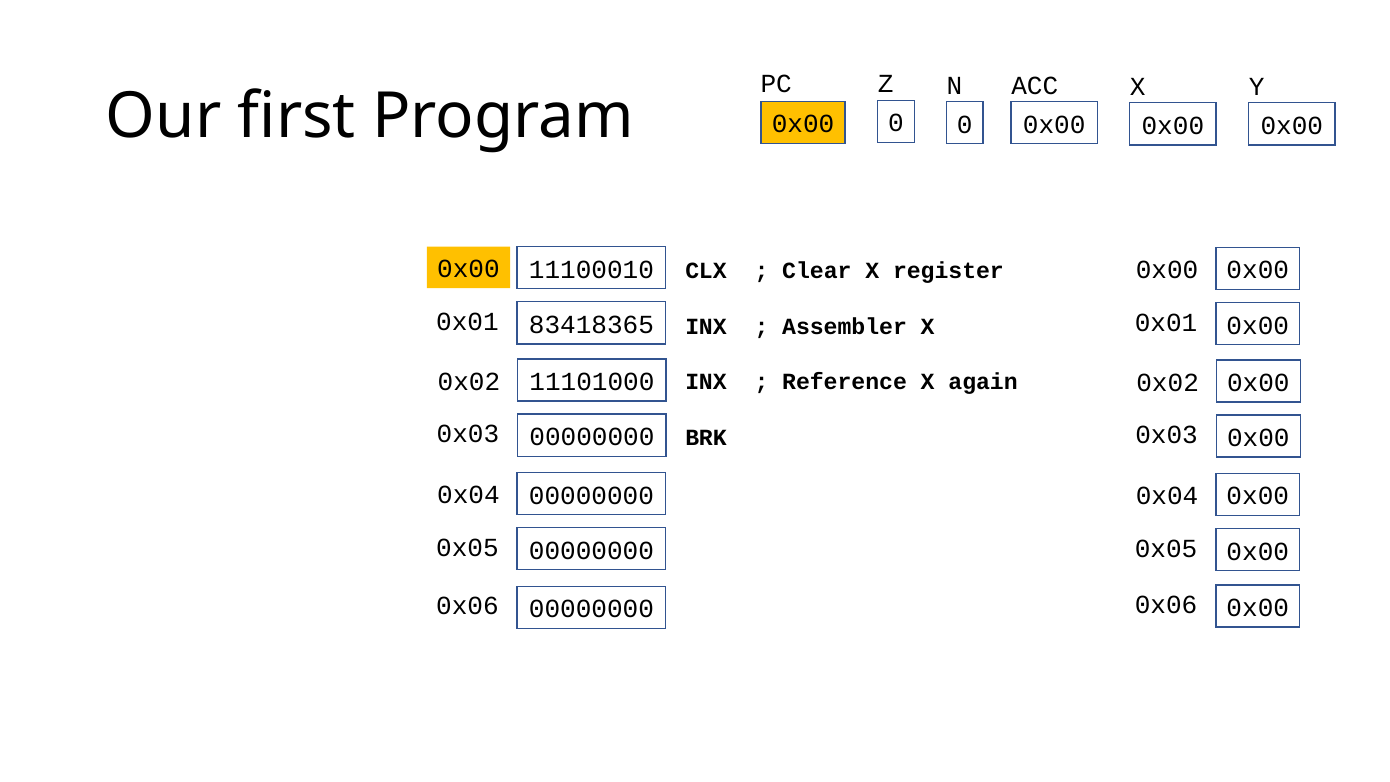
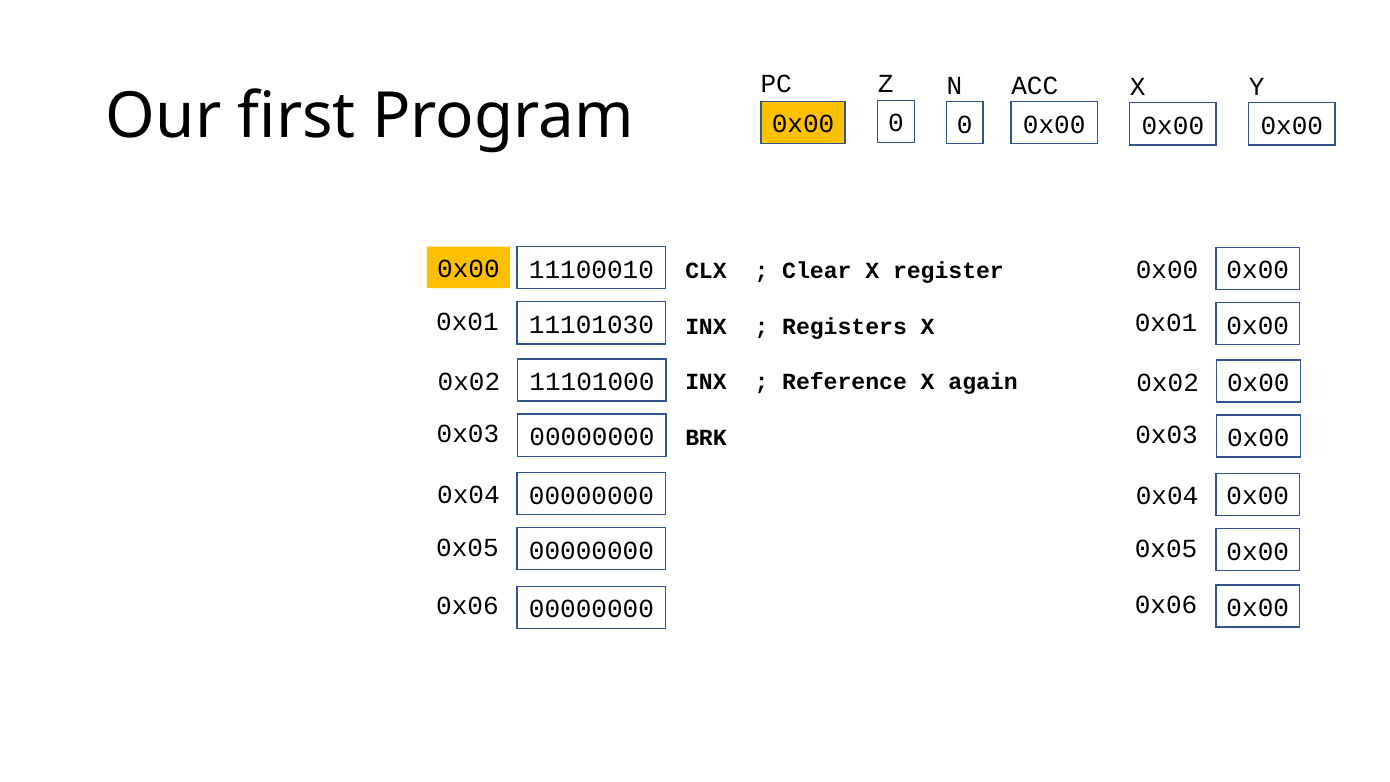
83418365: 83418365 -> 11101030
Assembler: Assembler -> Registers
